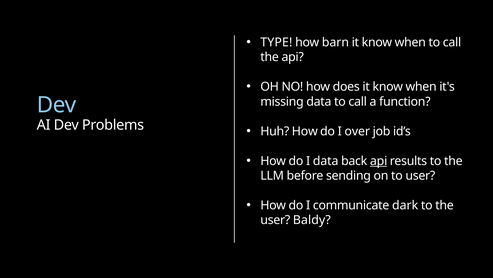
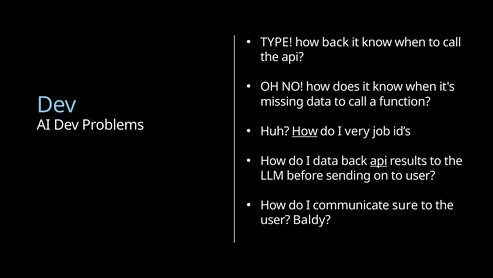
how barn: barn -> back
How at (305, 131) underline: none -> present
over: over -> very
dark: dark -> sure
